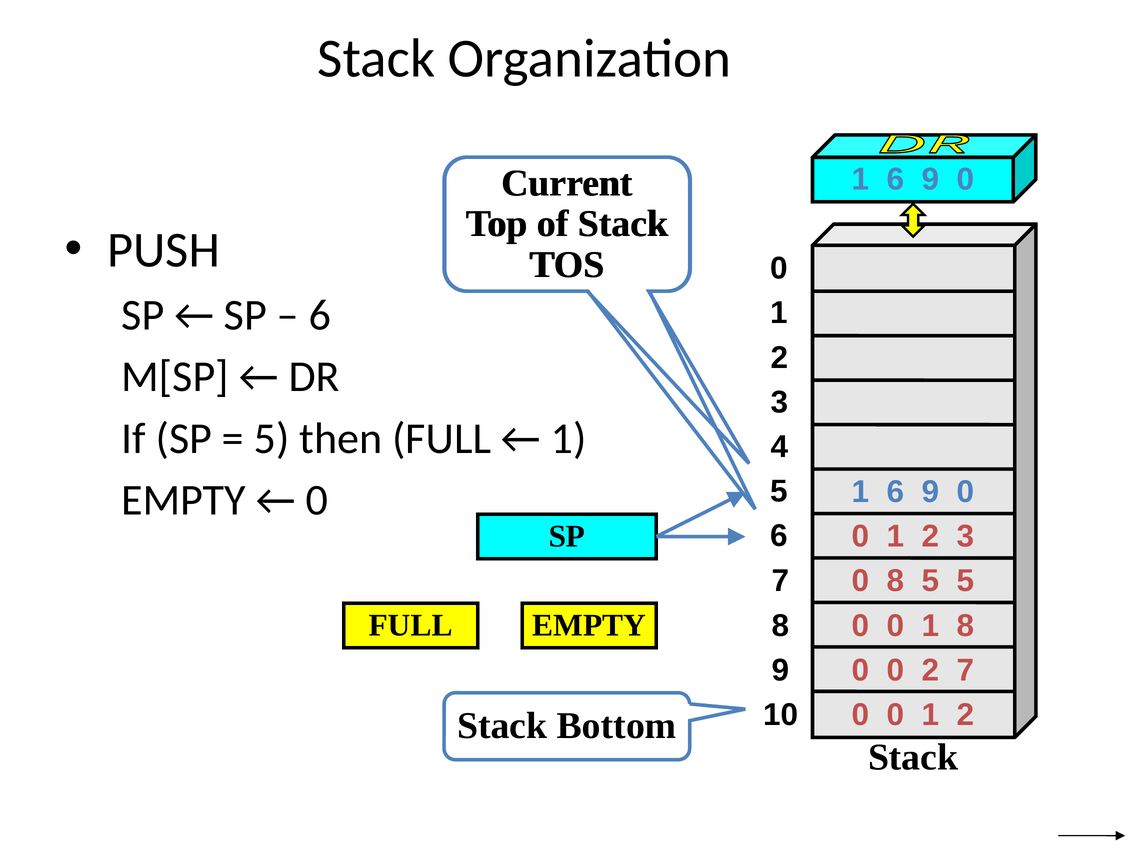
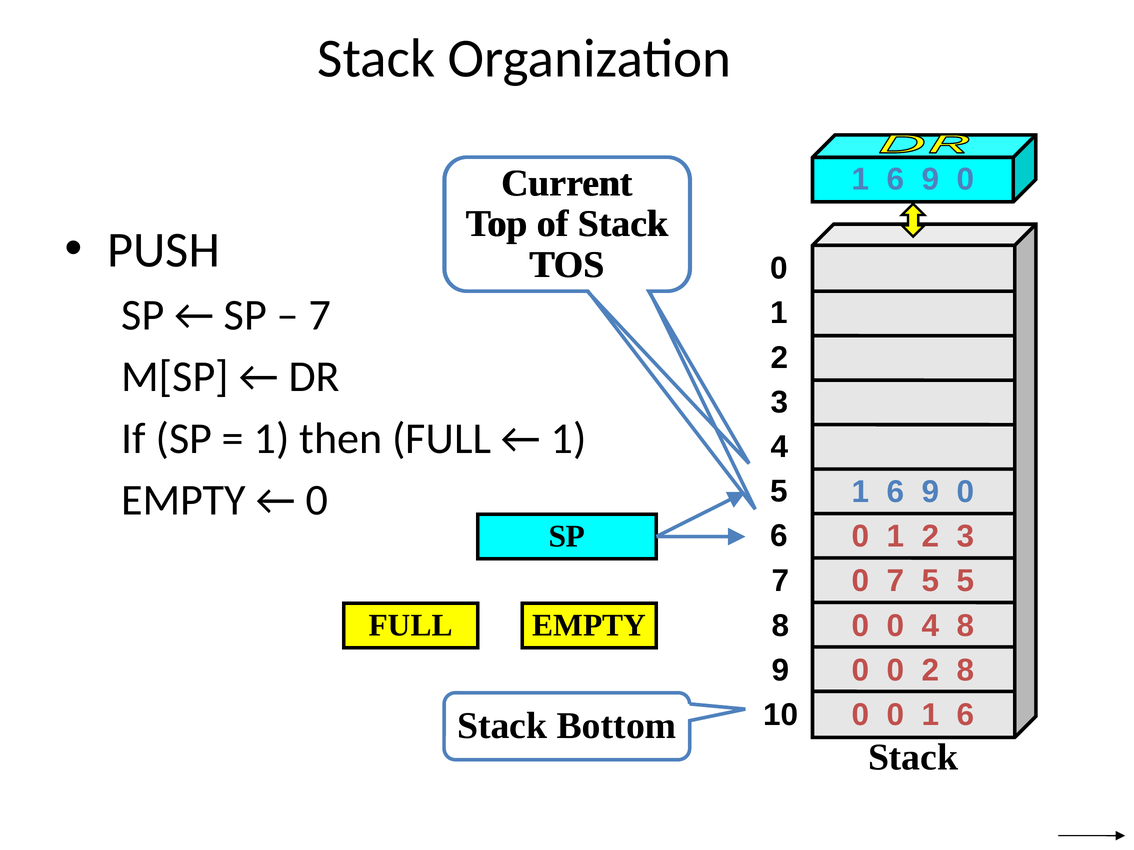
6 at (320, 315): 6 -> 7
5 at (272, 439): 5 -> 1
0 8: 8 -> 7
1 at (930, 626): 1 -> 4
2 7: 7 -> 8
2 at (966, 715): 2 -> 6
